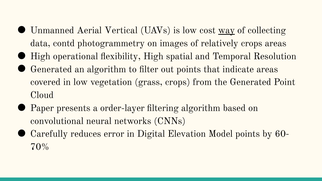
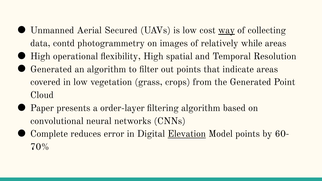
Vertical: Vertical -> Secured
relatively crops: crops -> while
Carefully: Carefully -> Complete
Elevation underline: none -> present
